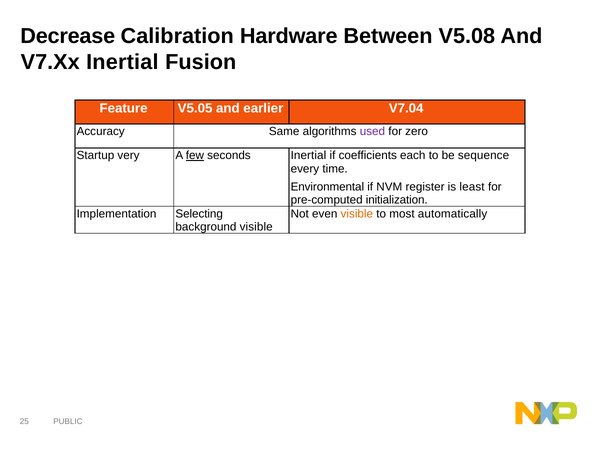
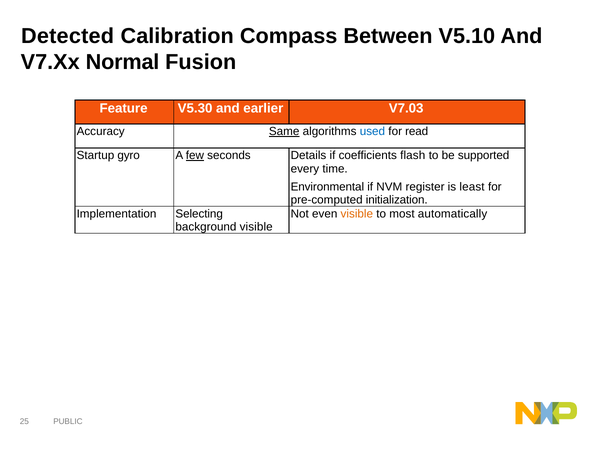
Decrease: Decrease -> Detected
Hardware: Hardware -> Compass
V5.08: V5.08 -> V5.10
V7.Xx Inertial: Inertial -> Normal
V5.05: V5.05 -> V5.30
V7.04: V7.04 -> V7.03
Same underline: none -> present
used colour: purple -> blue
zero: zero -> read
very: very -> gyro
seconds Inertial: Inertial -> Details
each: each -> flash
sequence: sequence -> supported
